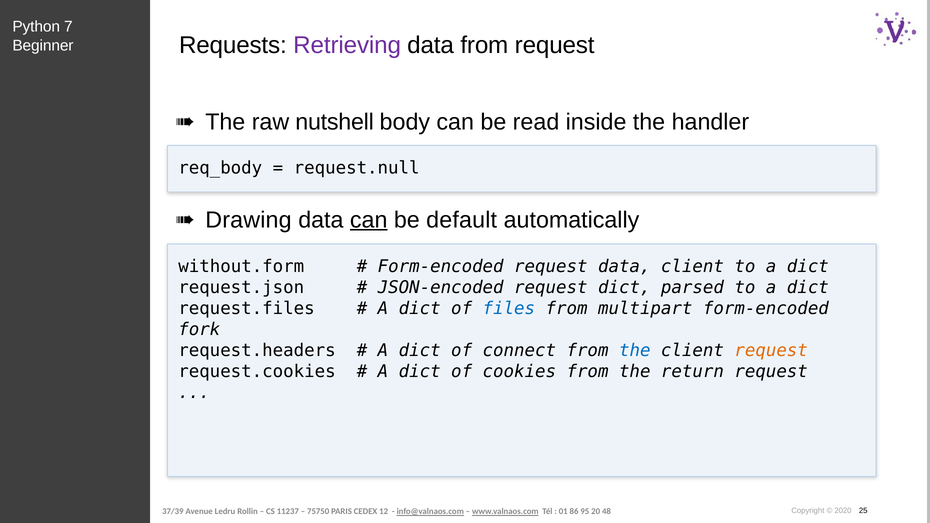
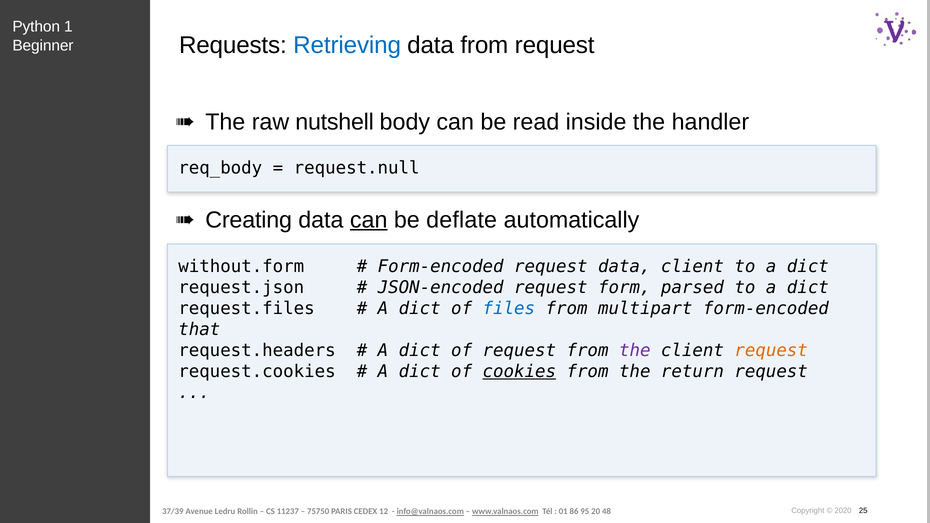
7: 7 -> 1
Retrieving colour: purple -> blue
Drawing: Drawing -> Creating
default: default -> deflate
request dict: dict -> form
fork: fork -> that
of connect: connect -> request
the at (635, 350) colour: blue -> purple
cookies underline: none -> present
